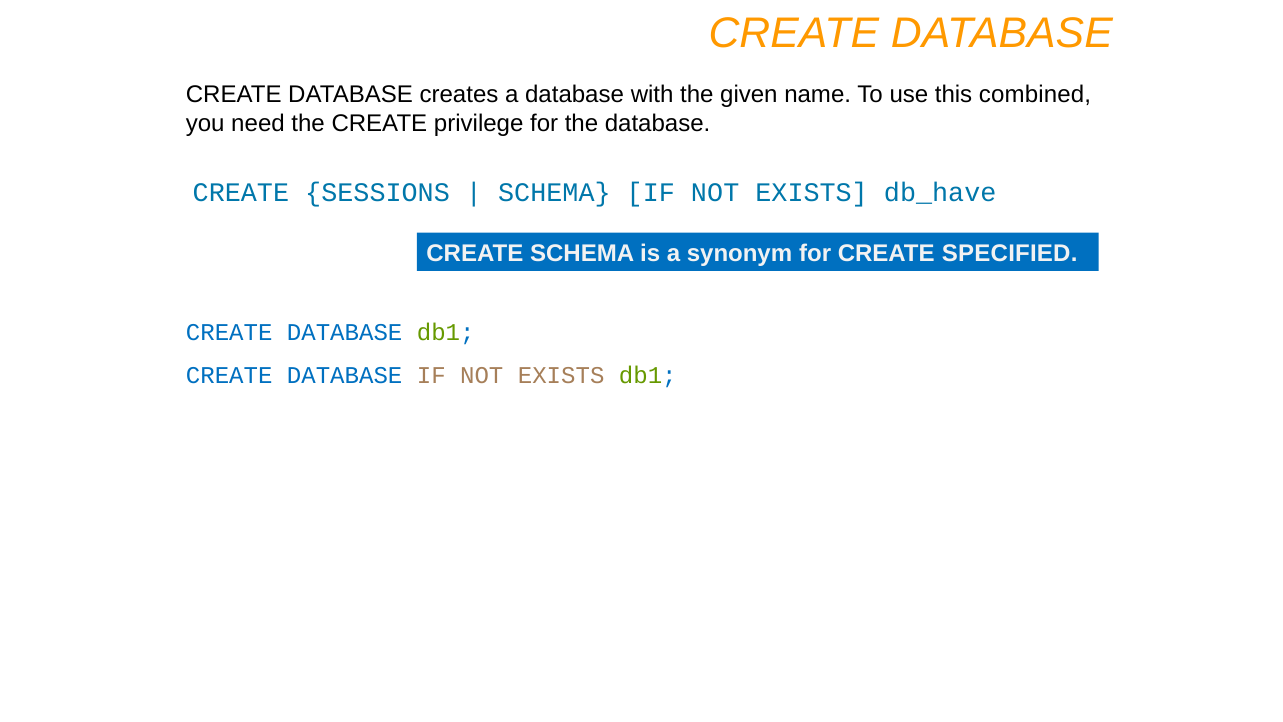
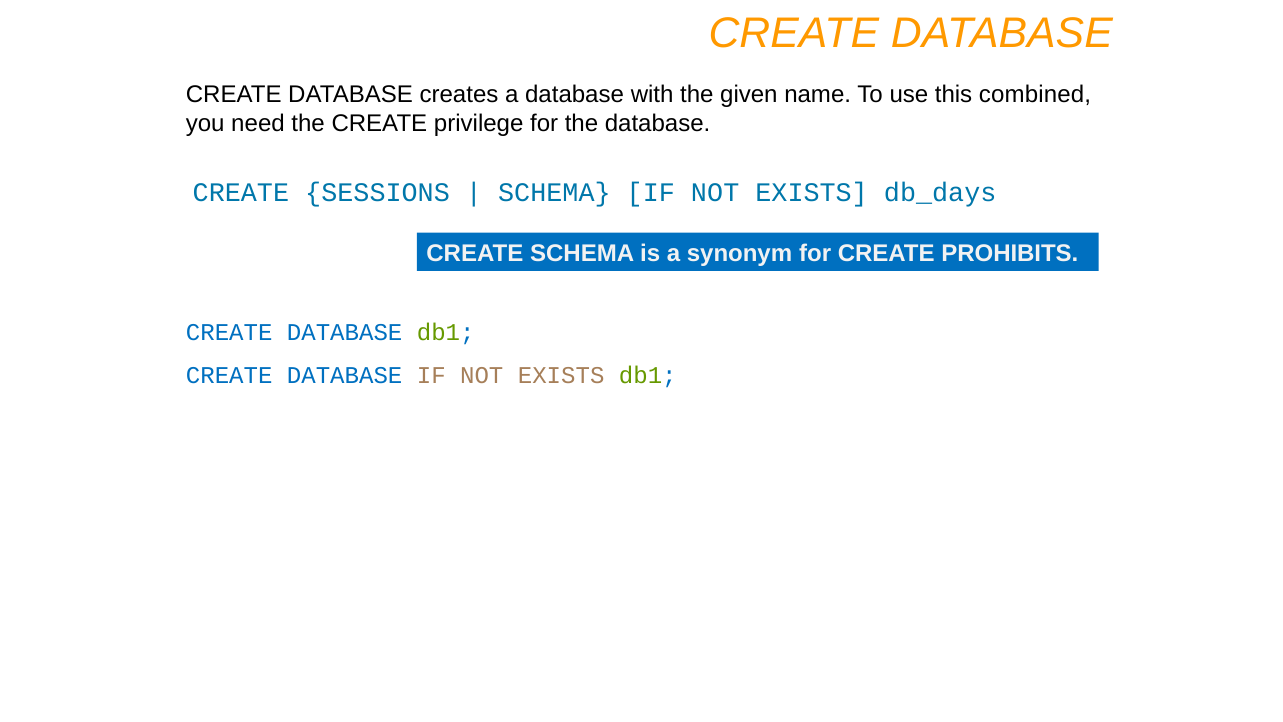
db_have: db_have -> db_days
SPECIFIED: SPECIFIED -> PROHIBITS
